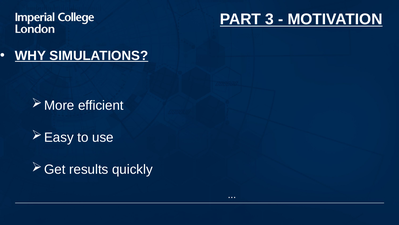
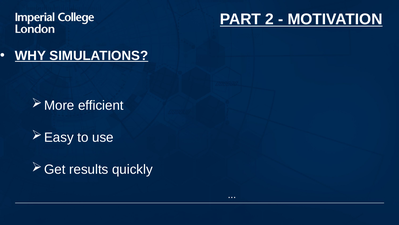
3: 3 -> 2
